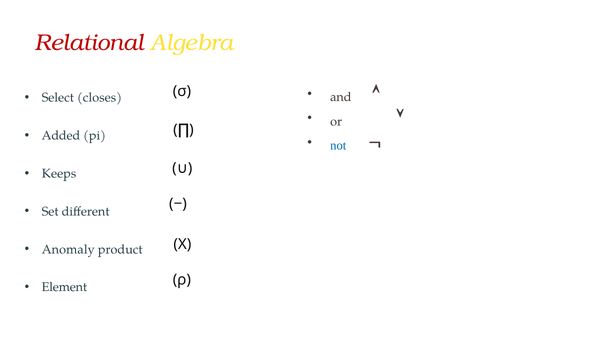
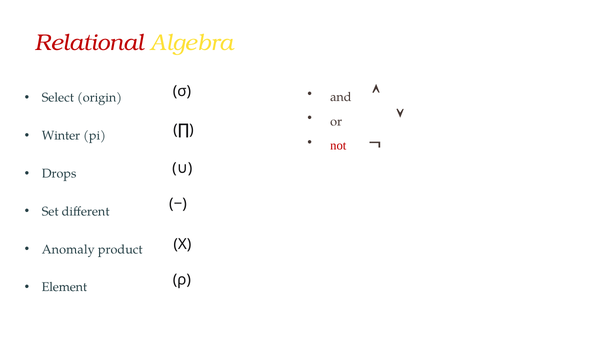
closes: closes -> origin
Added: Added -> Winter
not colour: blue -> red
Keeps: Keeps -> Drops
